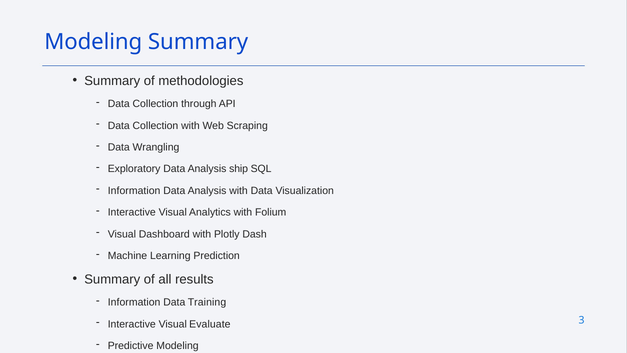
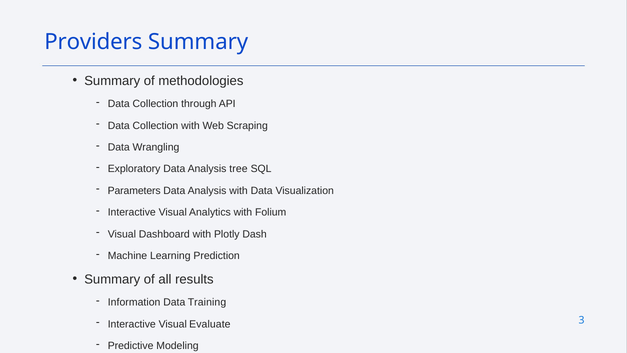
Modeling at (93, 42): Modeling -> Providers
ship: ship -> tree
Information at (134, 191): Information -> Parameters
